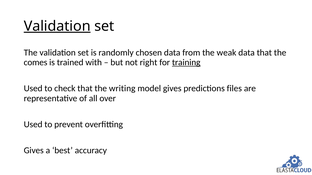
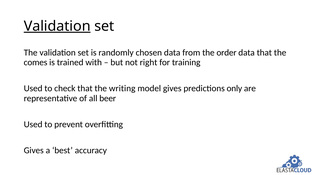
weak: weak -> order
training underline: present -> none
files: files -> only
over: over -> beer
